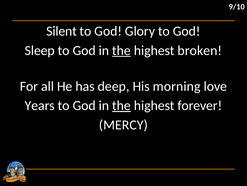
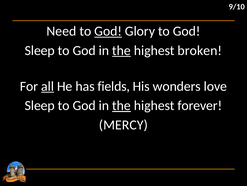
Silent: Silent -> Need
God at (108, 31) underline: none -> present
all underline: none -> present
deep: deep -> fields
morning: morning -> wonders
Years at (40, 105): Years -> Sleep
